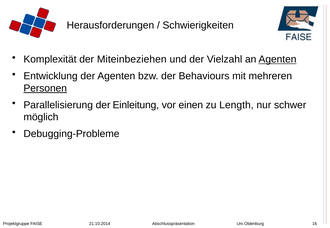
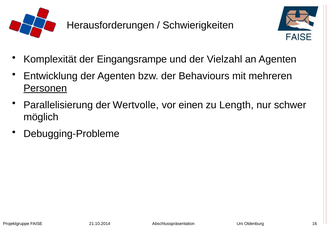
Miteinbeziehen: Miteinbeziehen -> Eingangsrampe
Agenten at (278, 60) underline: present -> none
Einleitung: Einleitung -> Wertvolle
